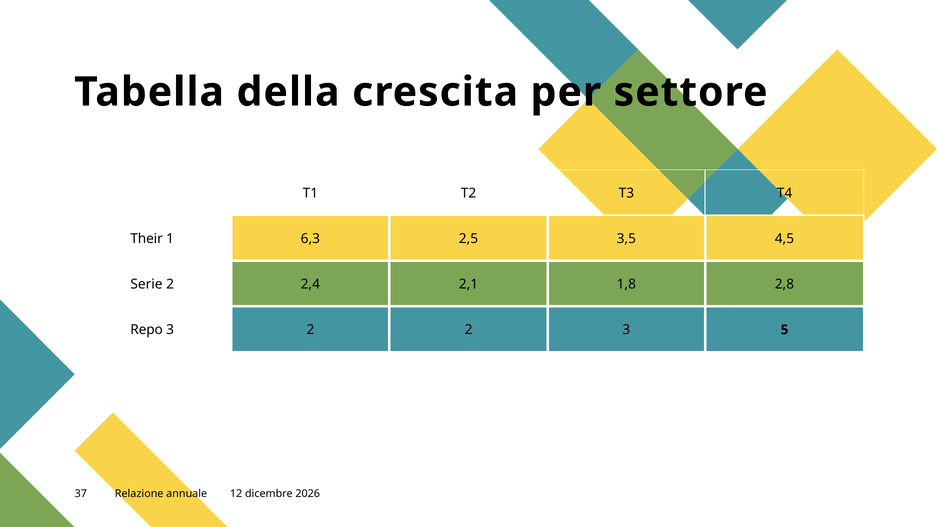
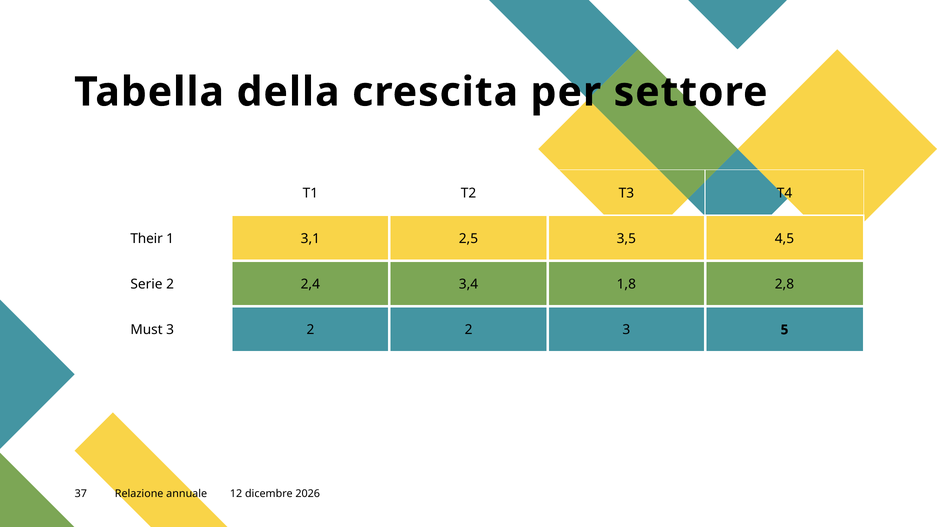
6,3: 6,3 -> 3,1
2,1: 2,1 -> 3,4
Repo: Repo -> Must
